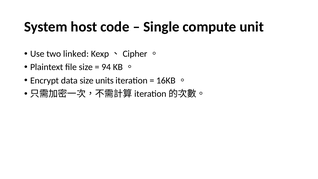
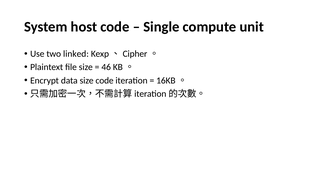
94: 94 -> 46
size units: units -> code
